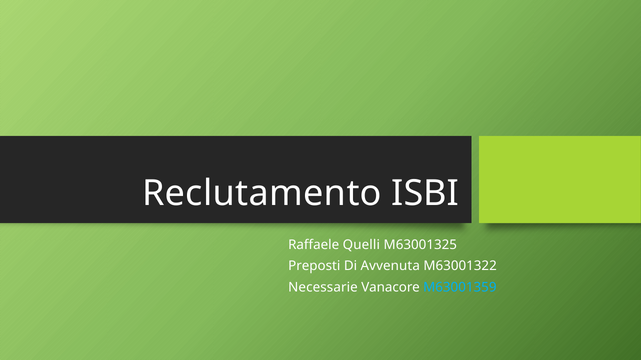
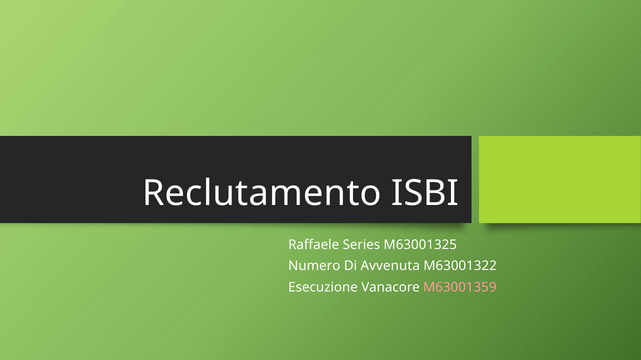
Quelli: Quelli -> Series
Preposti: Preposti -> Numero
Necessarie: Necessarie -> Esecuzione
M63001359 colour: light blue -> pink
